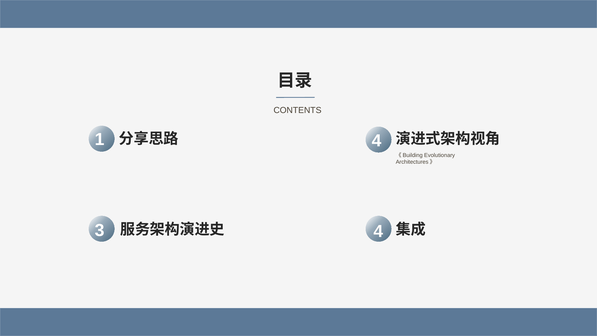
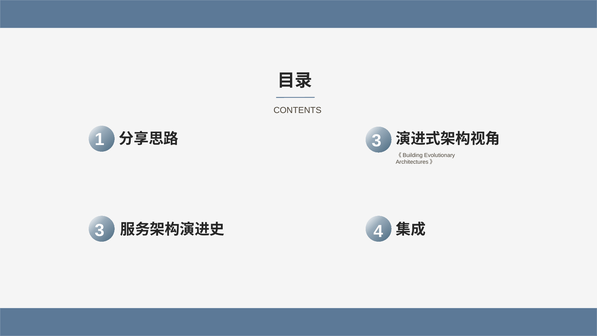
1 4: 4 -> 3
